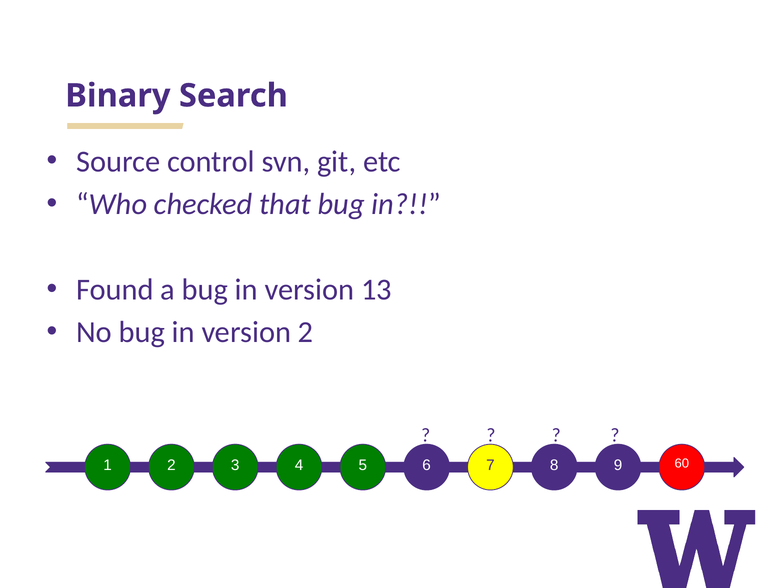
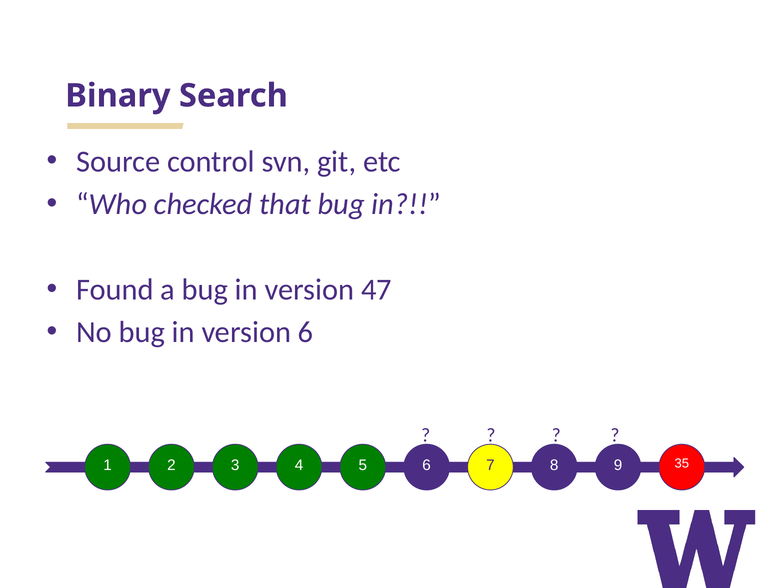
13: 13 -> 47
version 2: 2 -> 6
60: 60 -> 35
